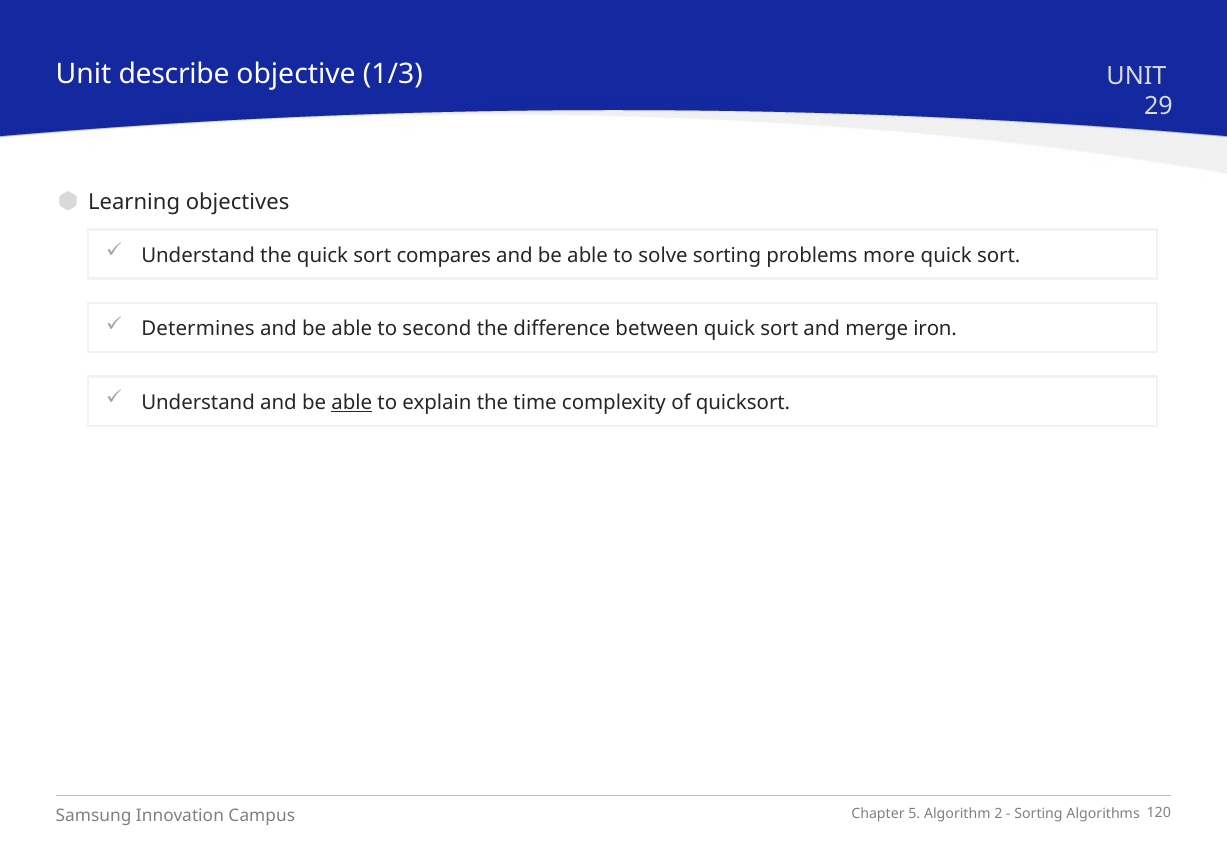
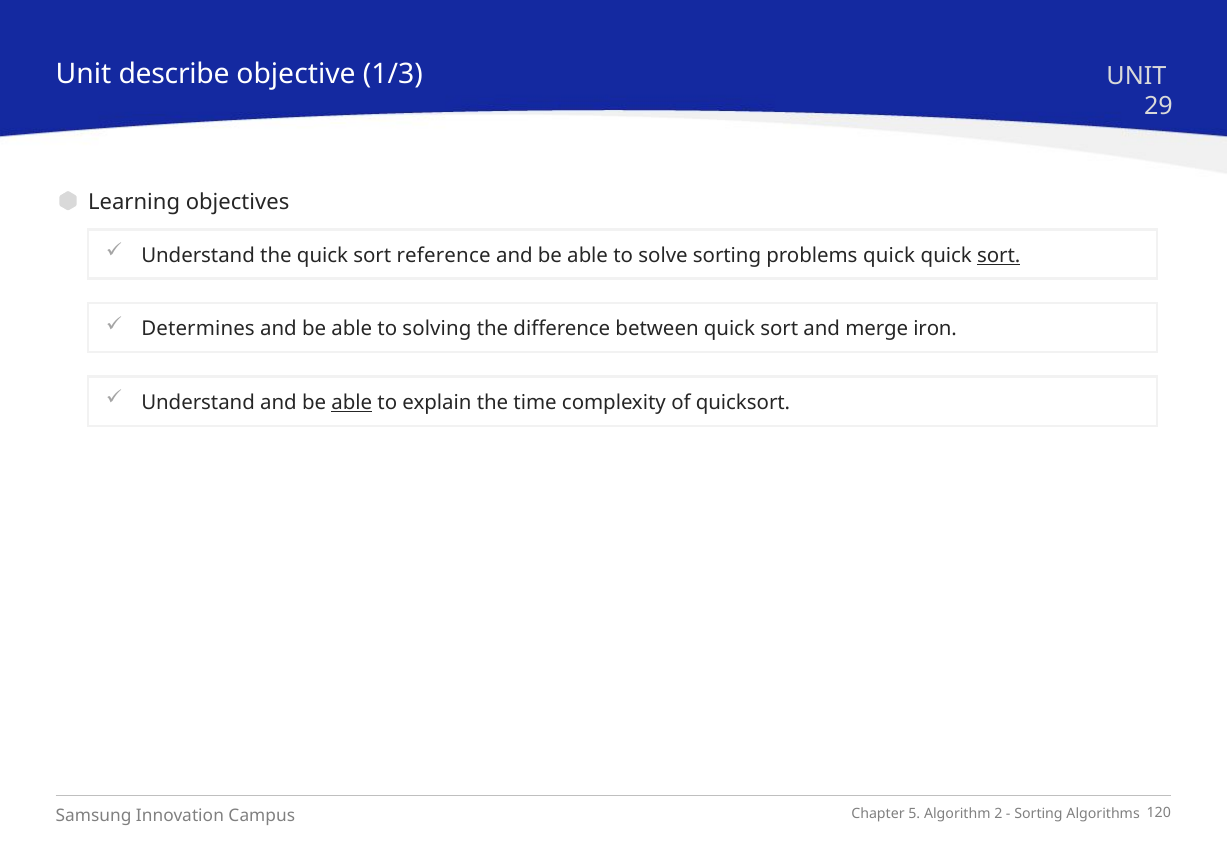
compares: compares -> reference
problems more: more -> quick
sort at (999, 256) underline: none -> present
second: second -> solving
